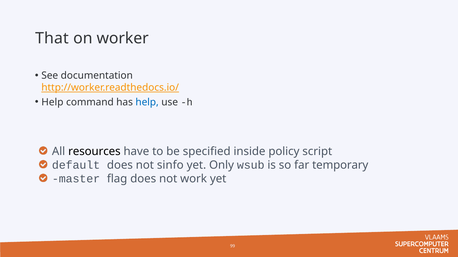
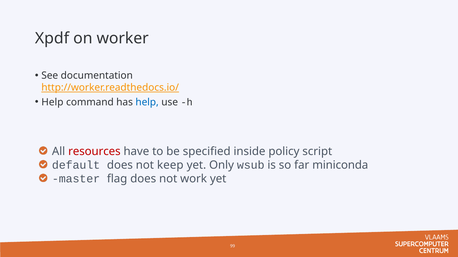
That: That -> Xpdf
resources colour: black -> red
sinfo: sinfo -> keep
temporary: temporary -> miniconda
